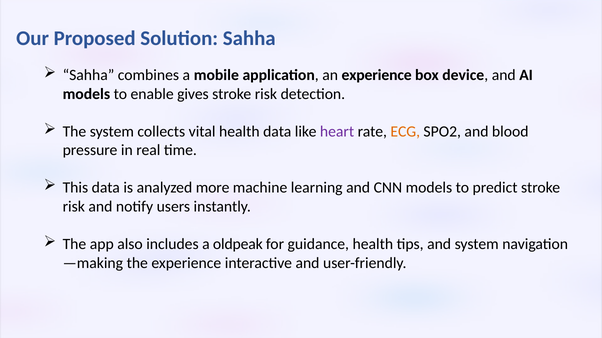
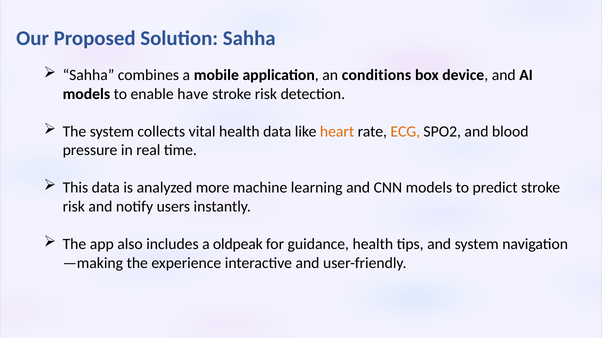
an experience: experience -> conditions
gives: gives -> have
heart colour: purple -> orange
